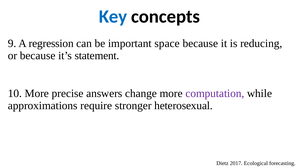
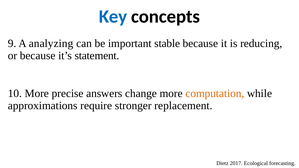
regression: regression -> analyzing
space: space -> stable
computation colour: purple -> orange
heterosexual: heterosexual -> replacement
